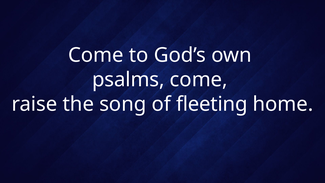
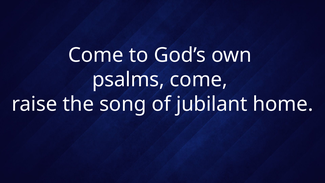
fleeting: fleeting -> jubilant
